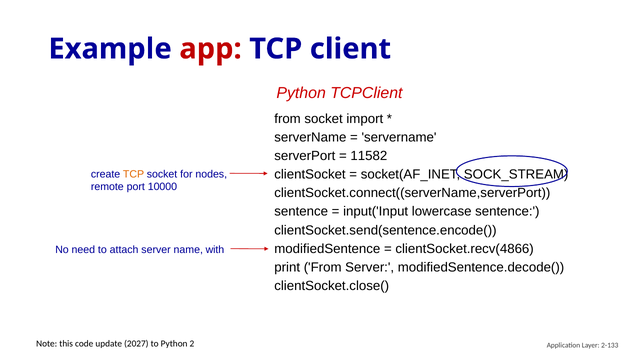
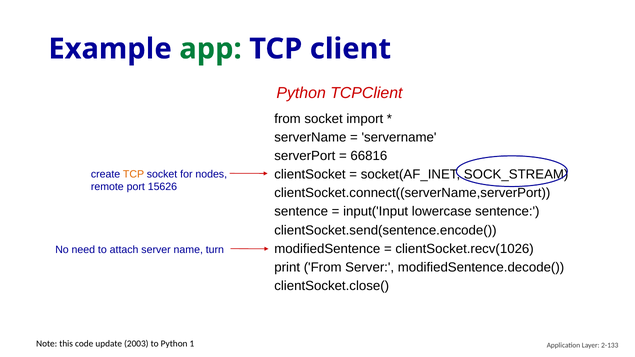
app colour: red -> green
11582: 11582 -> 66816
10000: 10000 -> 15626
clientSocket.recv(4866: clientSocket.recv(4866 -> clientSocket.recv(1026
with: with -> turn
2027: 2027 -> 2003
2: 2 -> 1
